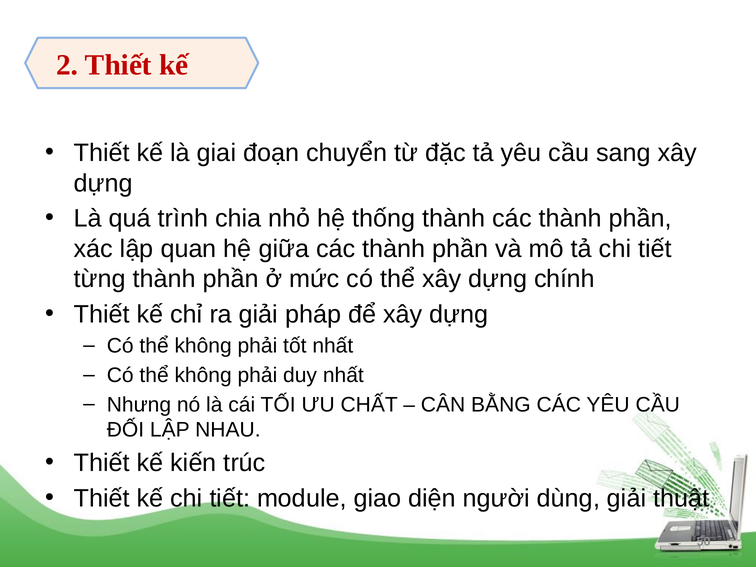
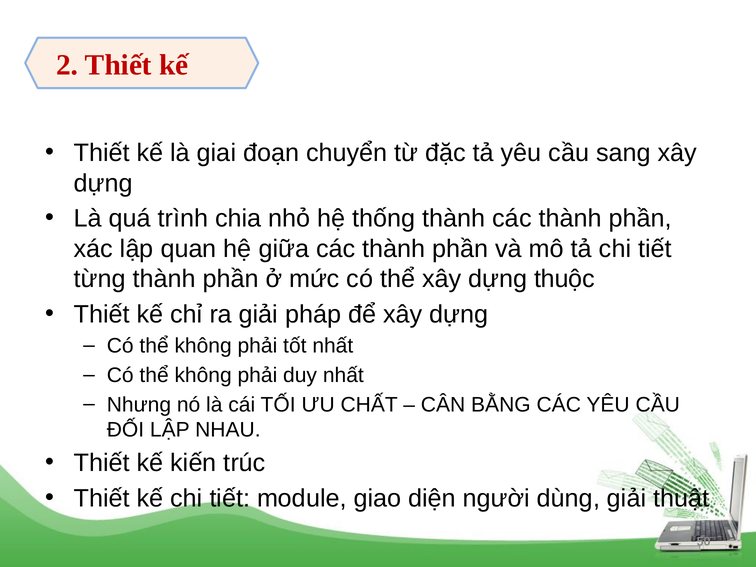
chính: chính -> thuộc
